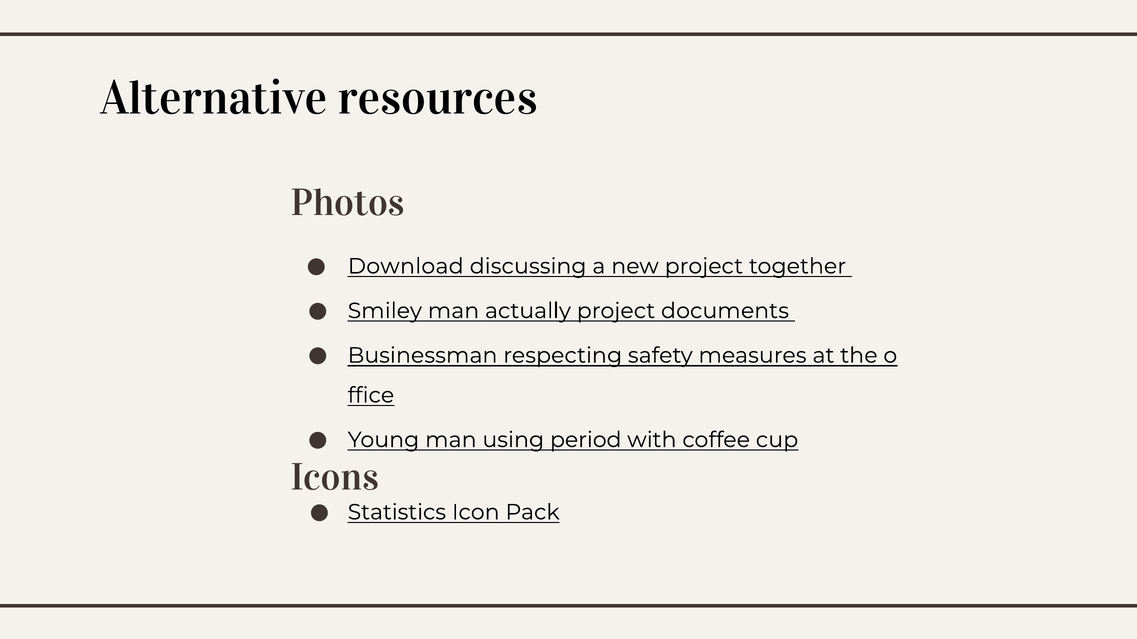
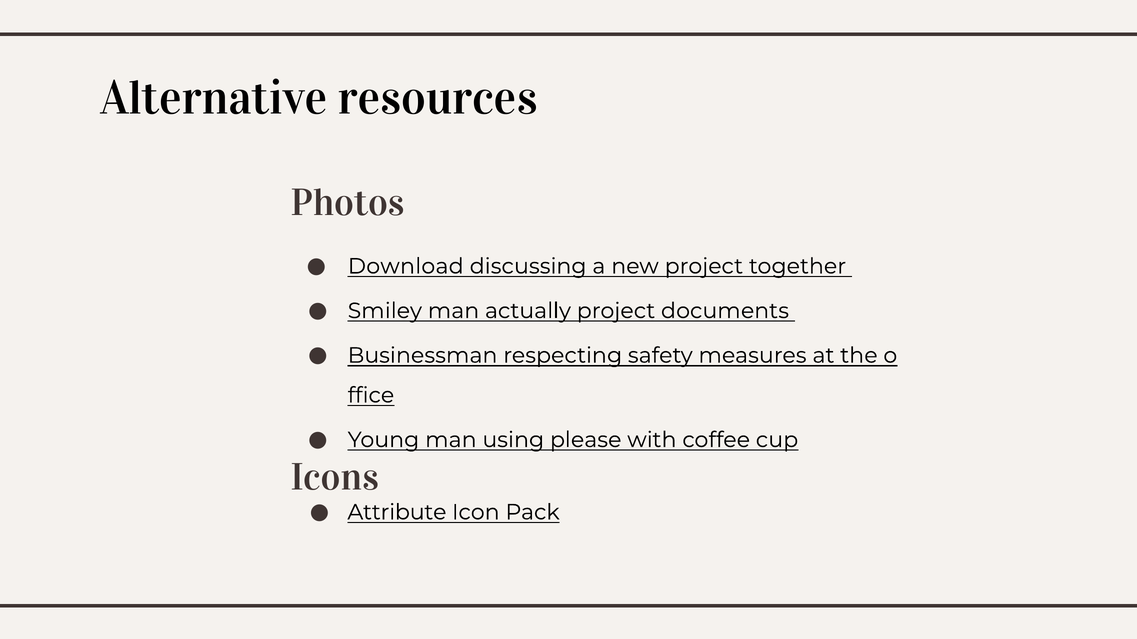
period: period -> please
Statistics: Statistics -> Attribute
